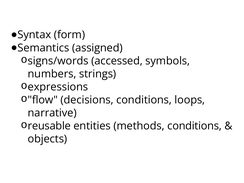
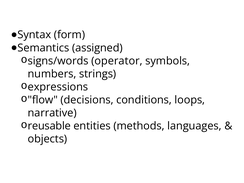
accessed: accessed -> operator
methods conditions: conditions -> languages
